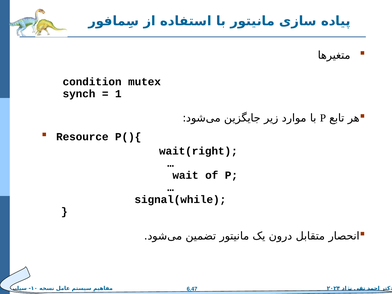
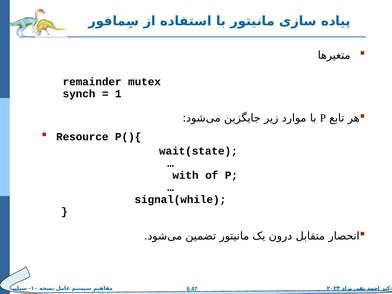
condition: condition -> remainder
wait(right: wait(right -> wait(state
wait: wait -> with
